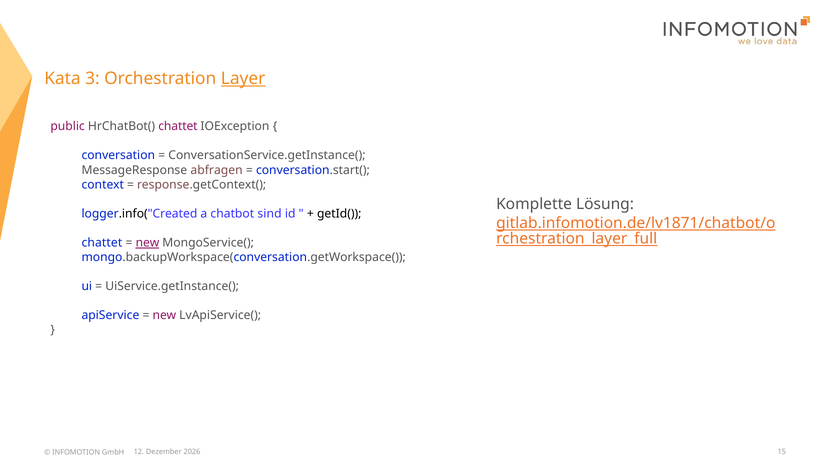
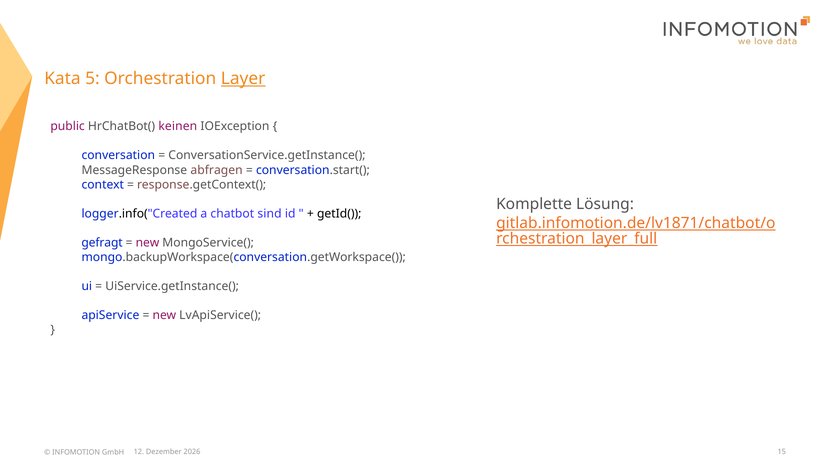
3: 3 -> 5
HrChatBot( chattet: chattet -> keinen
chattet at (102, 243): chattet -> gefragt
new at (147, 243) underline: present -> none
